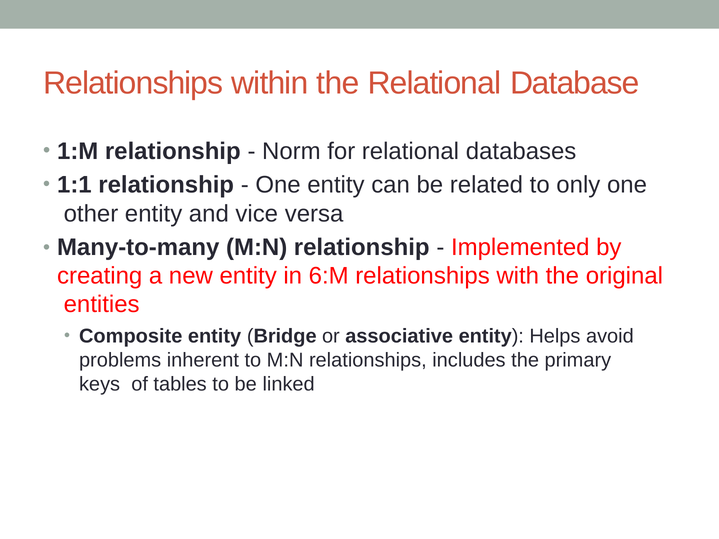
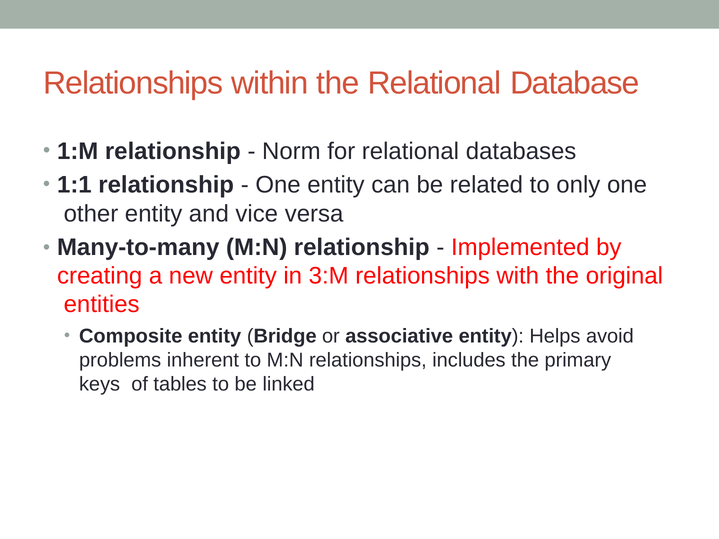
6:M: 6:M -> 3:M
